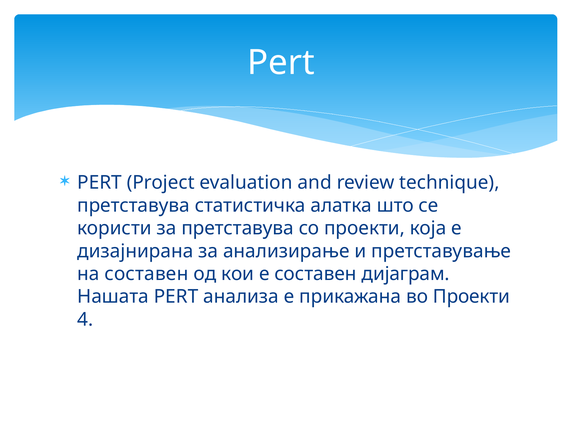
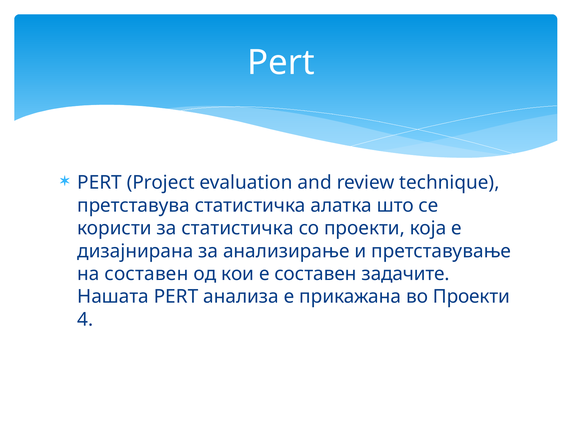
за претставува: претставува -> статистичка
дијаграм: дијаграм -> задачите
